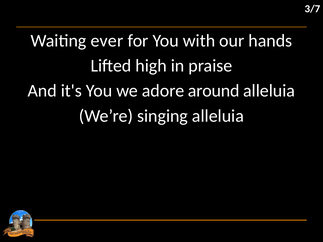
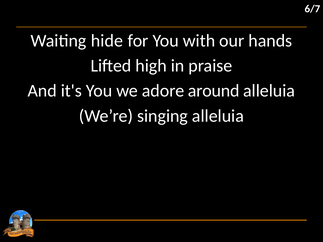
3/7: 3/7 -> 6/7
ever: ever -> hide
